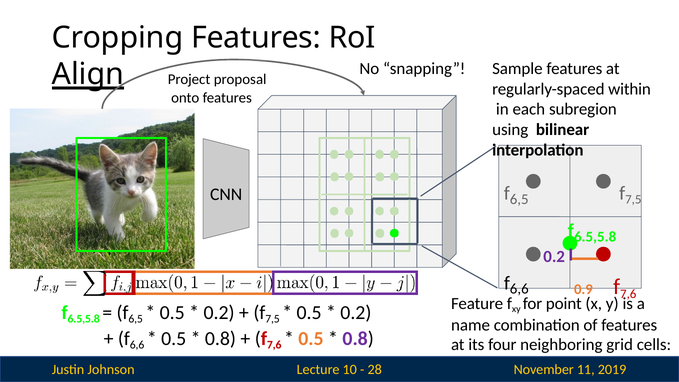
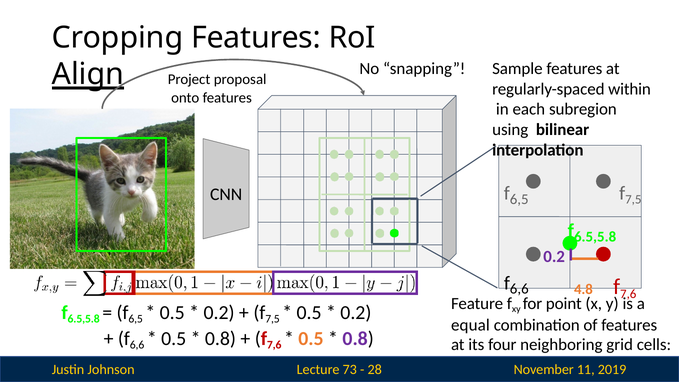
0.9: 0.9 -> 4.8
name: name -> equal
10: 10 -> 73
